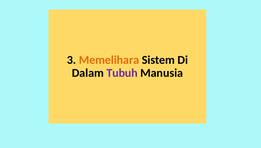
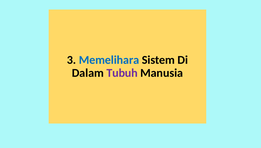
Memelihara colour: orange -> blue
